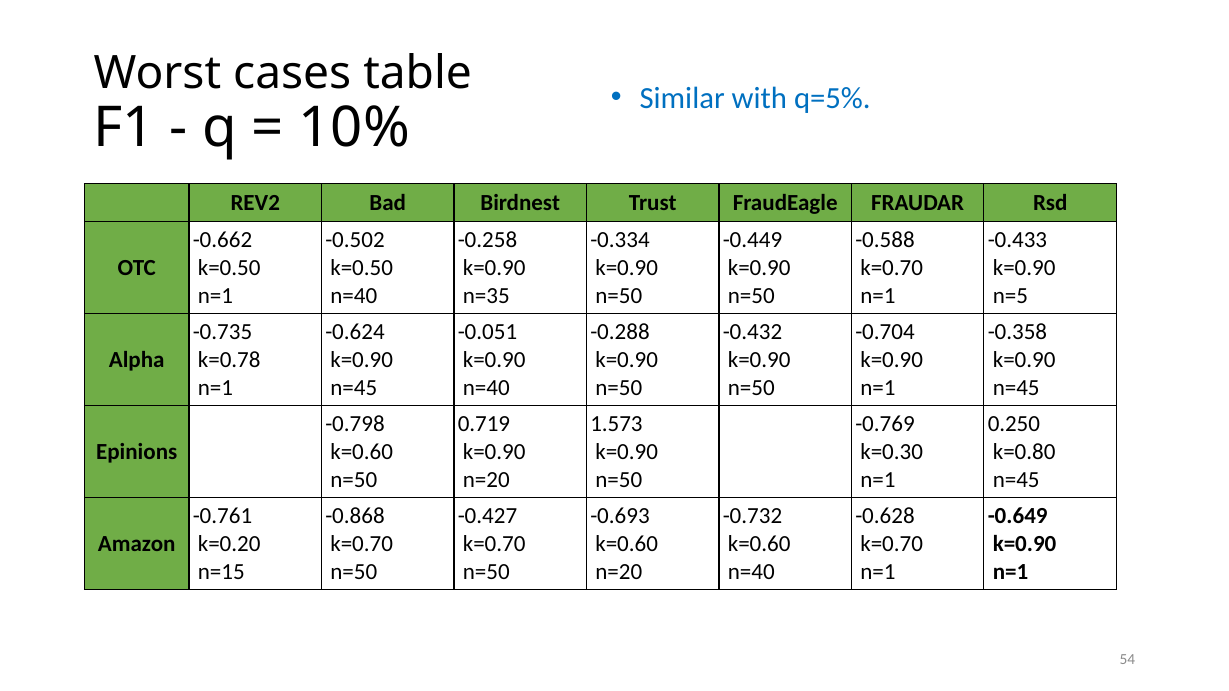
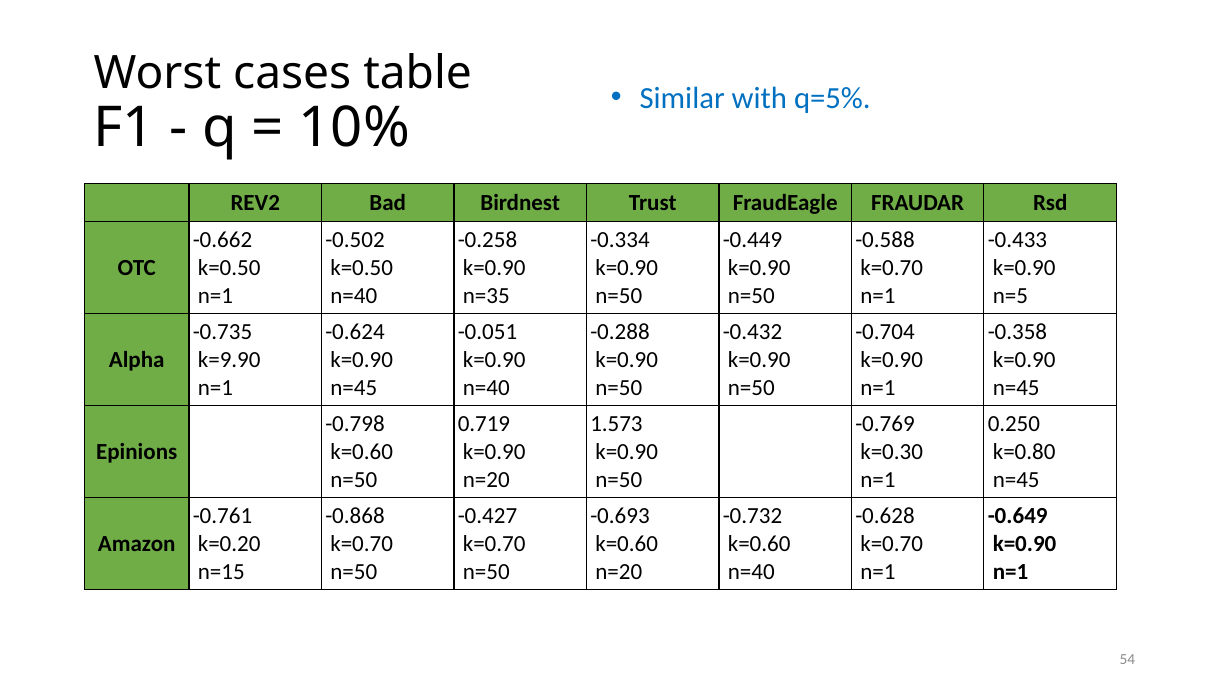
k=0.78: k=0.78 -> k=9.90
